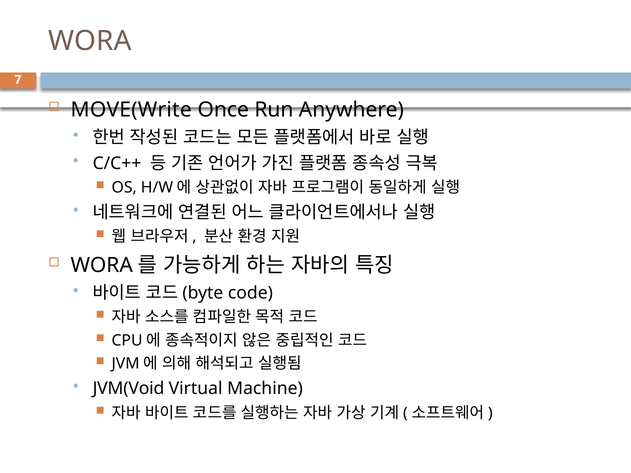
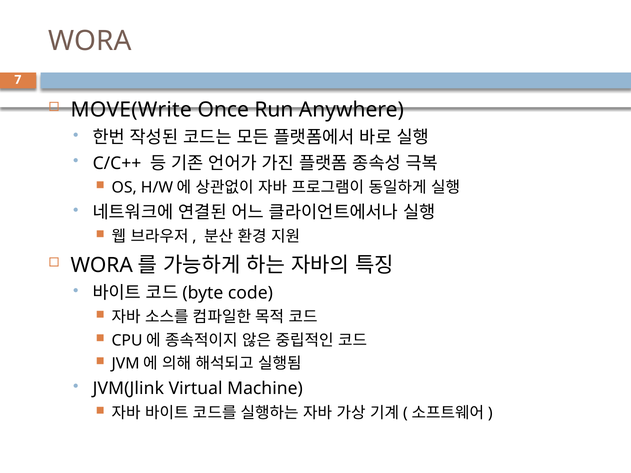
JVM(Void: JVM(Void -> JVM(Jlink
